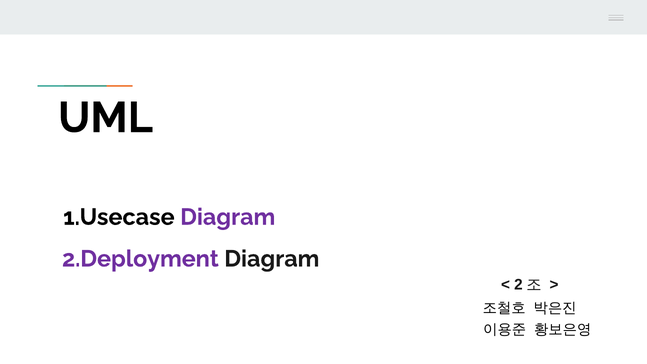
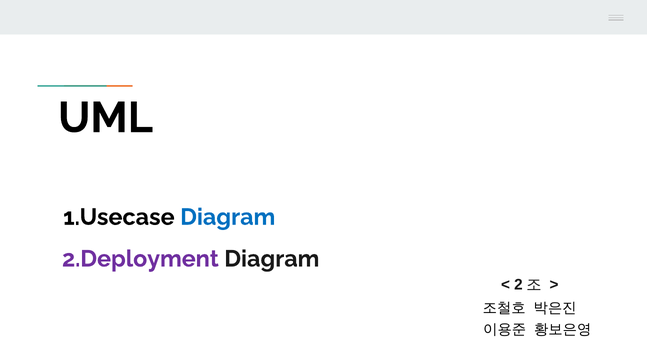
Diagram at (228, 217) colour: purple -> blue
